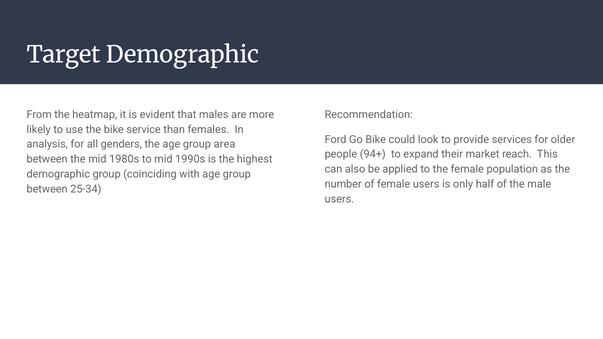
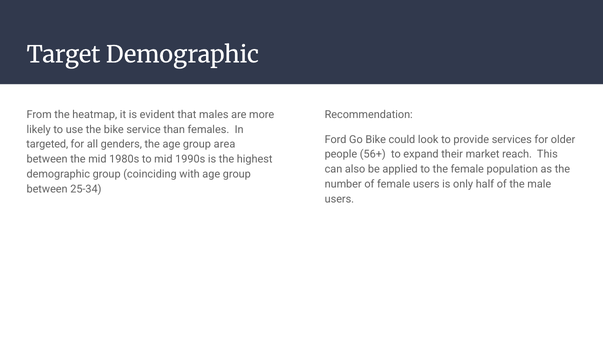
analysis: analysis -> targeted
94+: 94+ -> 56+
